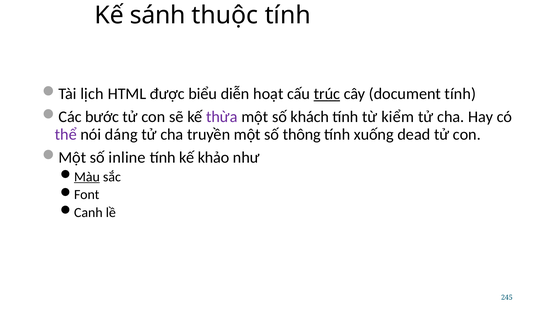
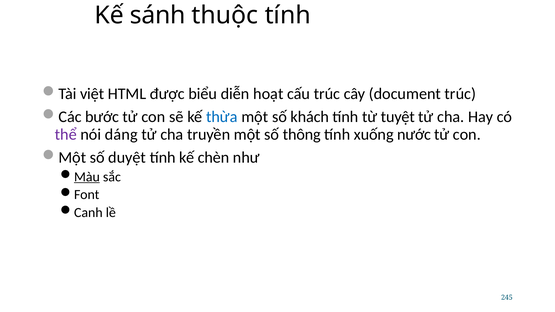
lịch: lịch -> việt
trúc at (327, 94) underline: present -> none
document tính: tính -> trúc
thừa colour: purple -> blue
kiểm: kiểm -> tuyệt
dead: dead -> nước
inline: inline -> duyệt
khảo: khảo -> chèn
